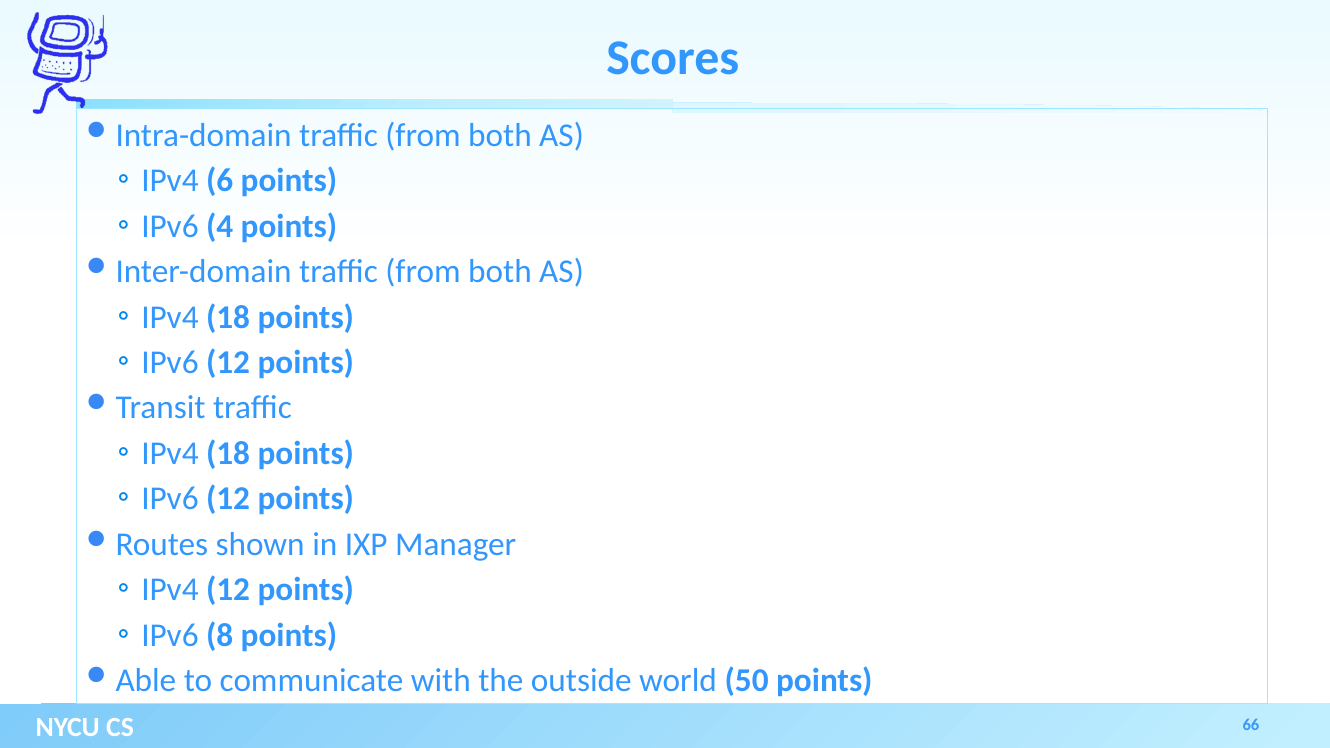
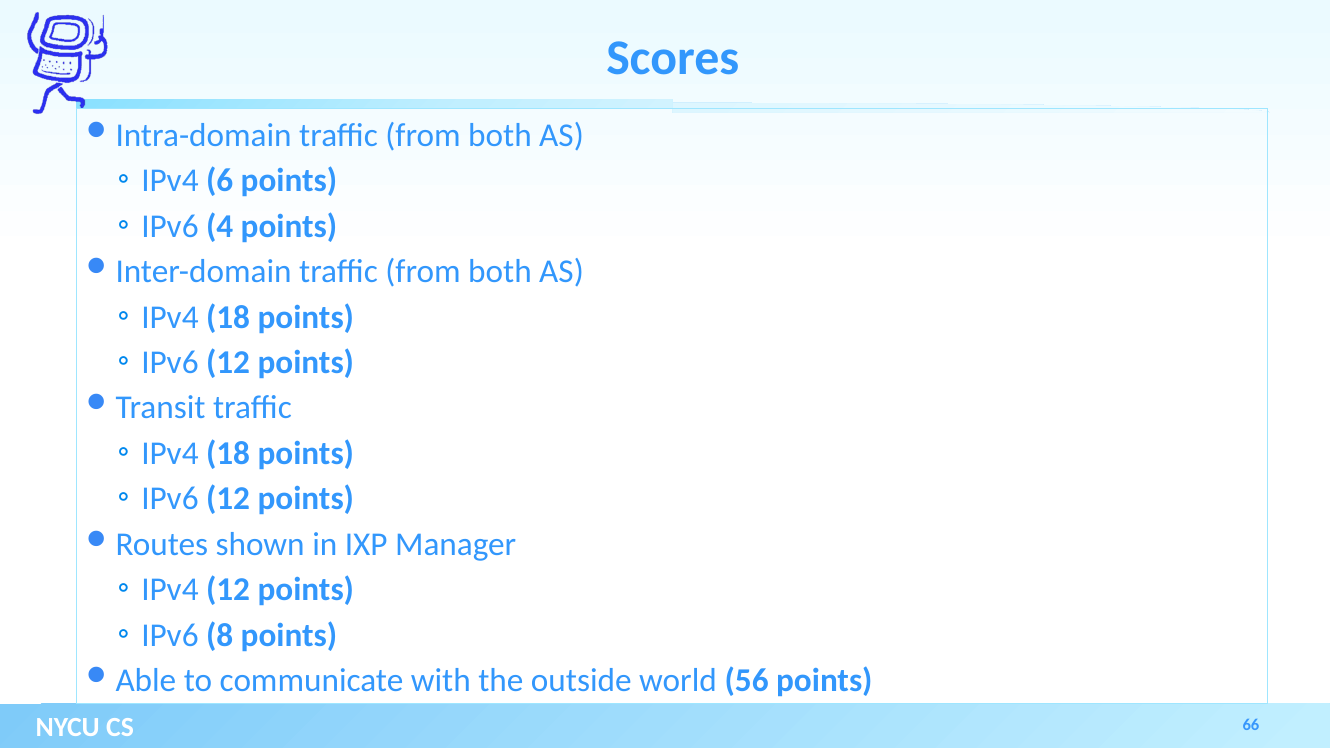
50: 50 -> 56
